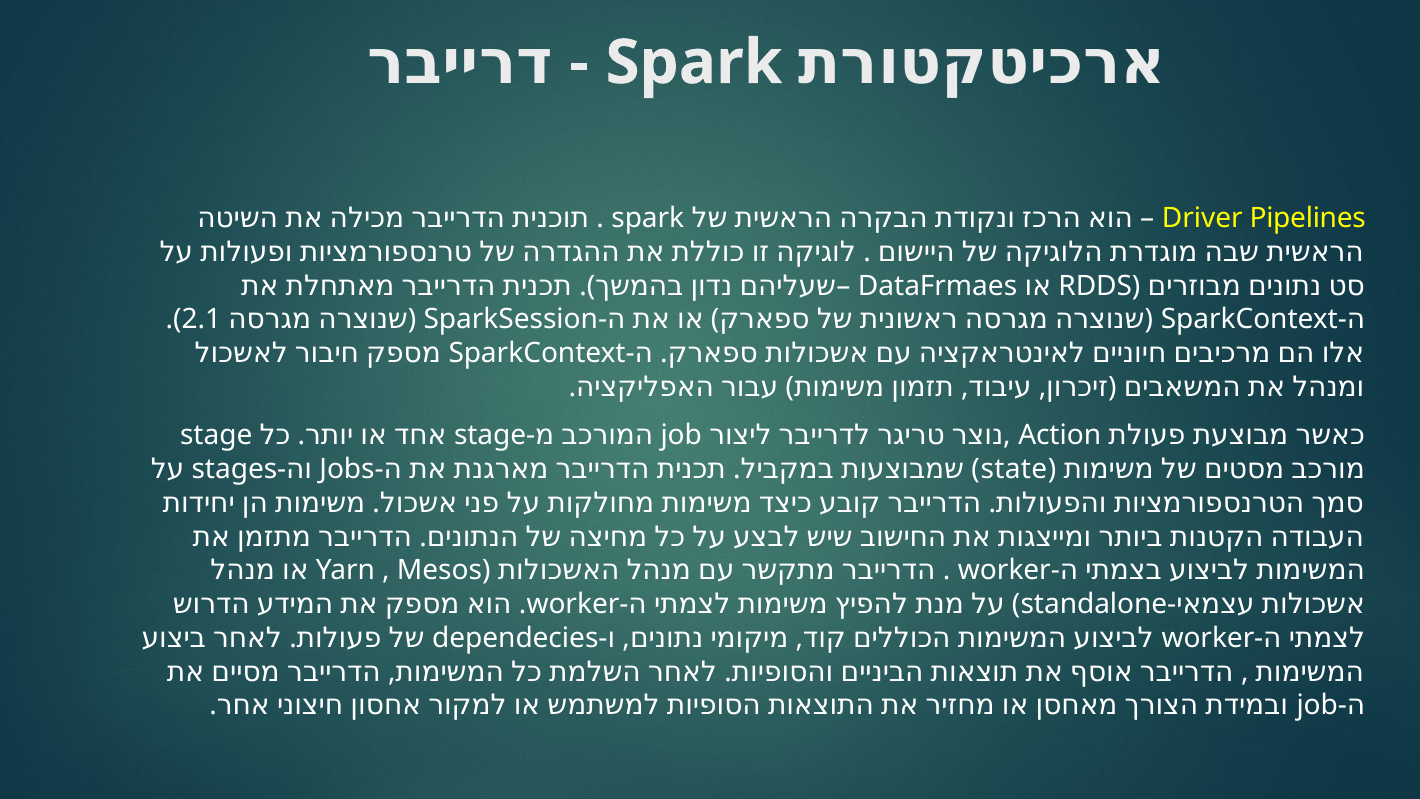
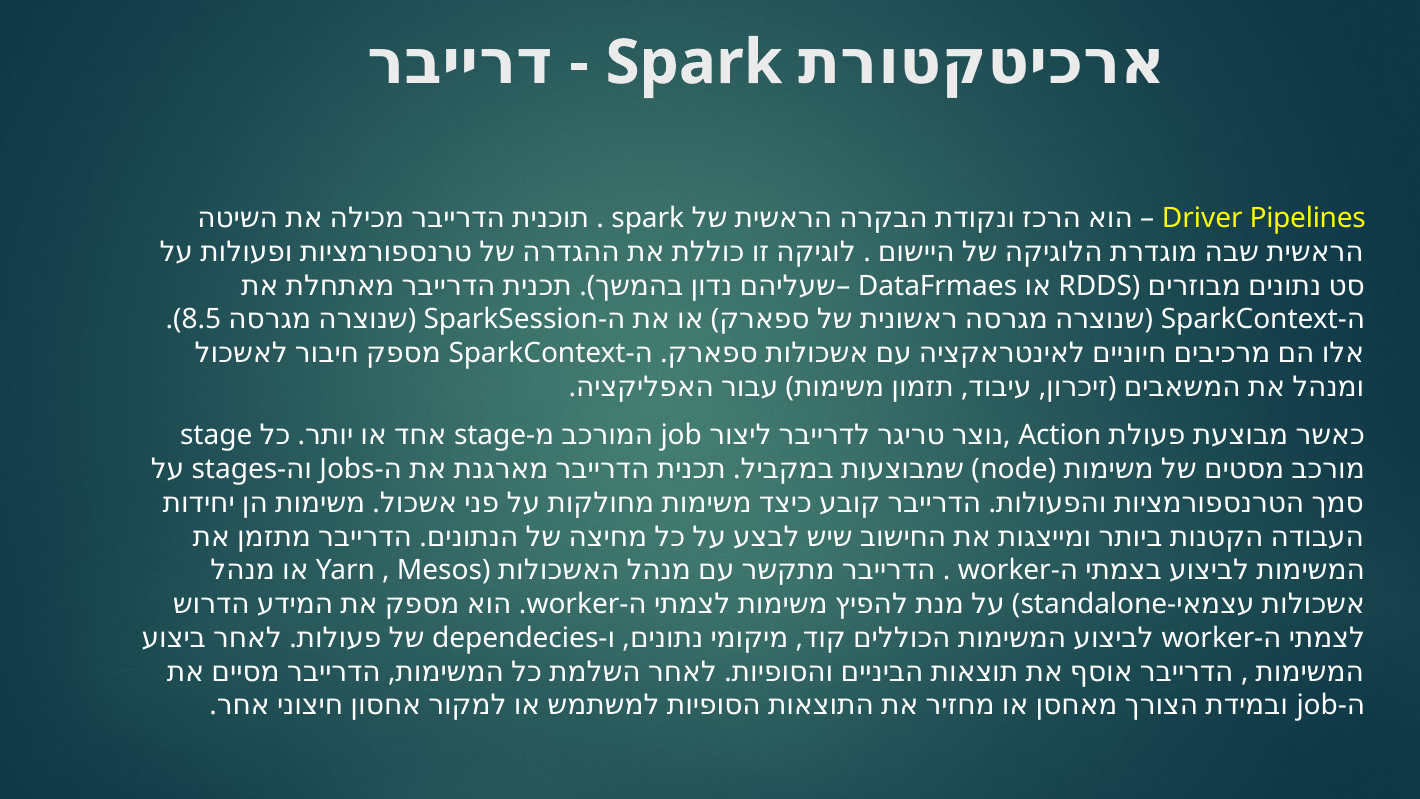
2.1: 2.1 -> 8.5
state: state -> node
